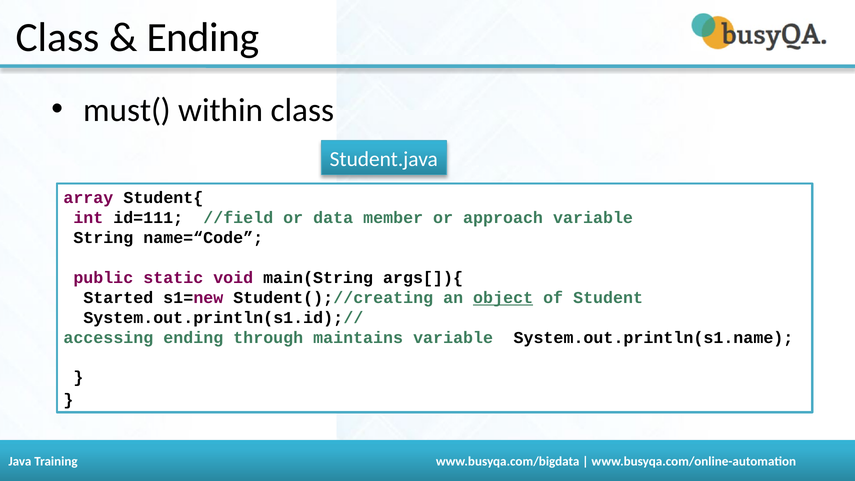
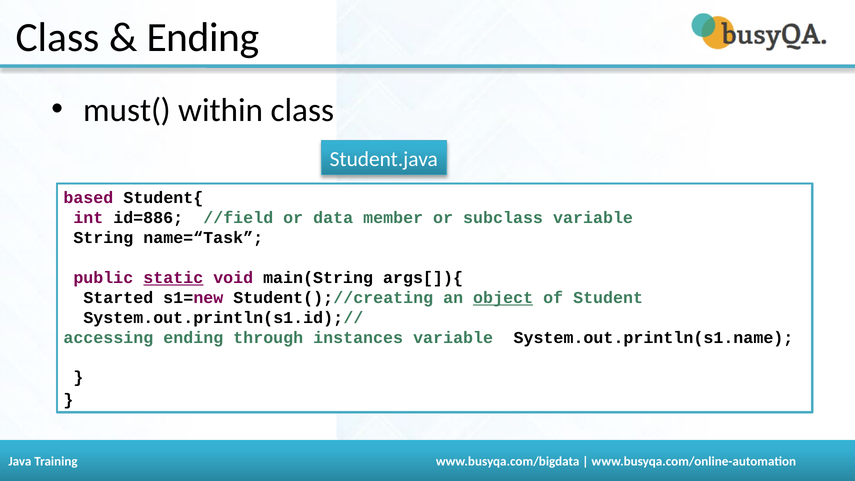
array: array -> based
id=111: id=111 -> id=886
approach: approach -> subclass
name=“Code: name=“Code -> name=“Task
static underline: none -> present
maintains: maintains -> instances
